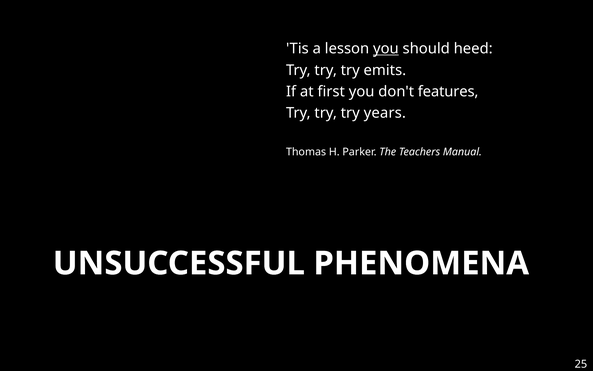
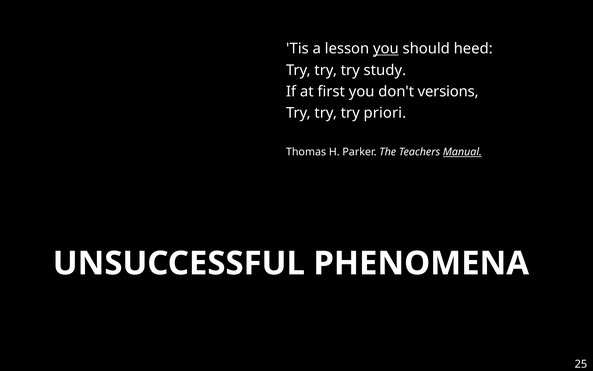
emits: emits -> study
features: features -> versions
years: years -> priori
Manual underline: none -> present
